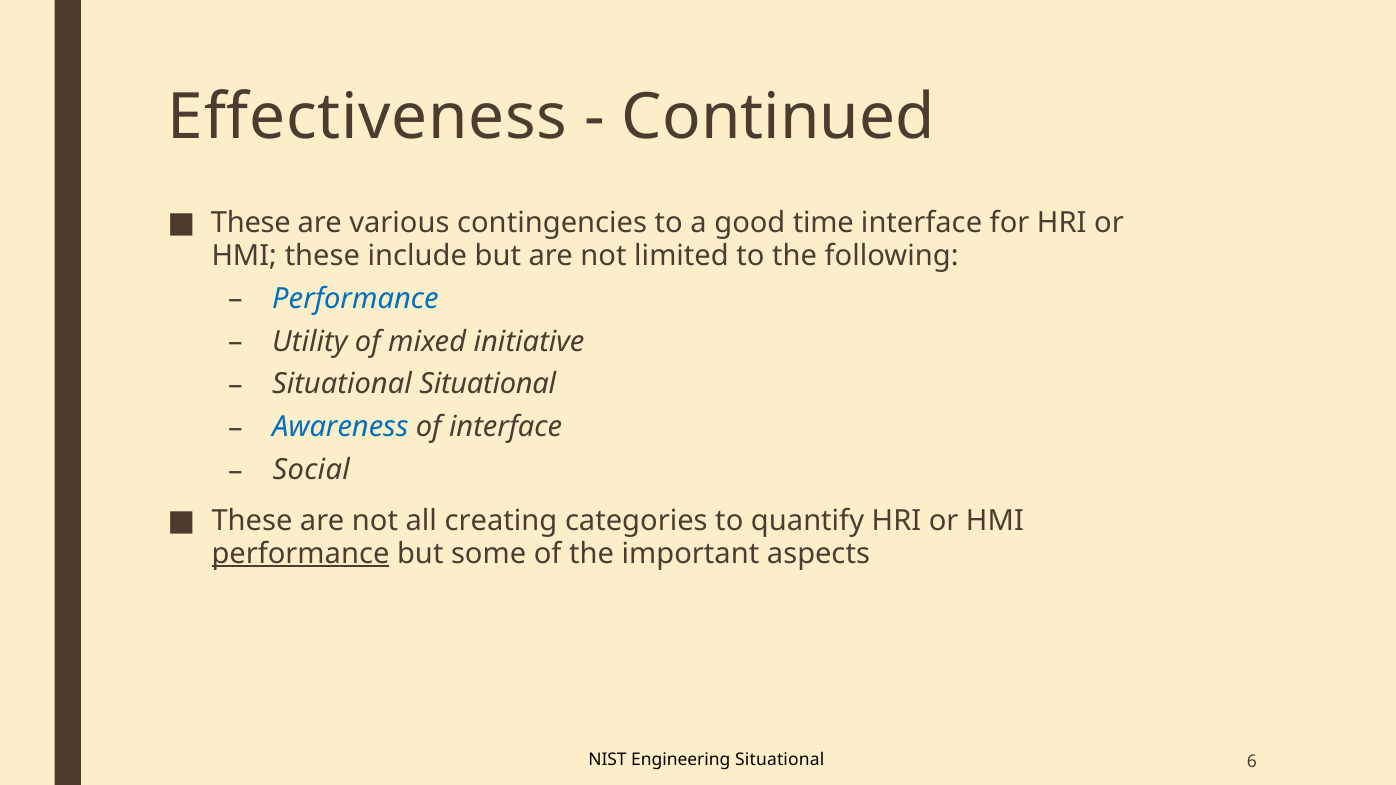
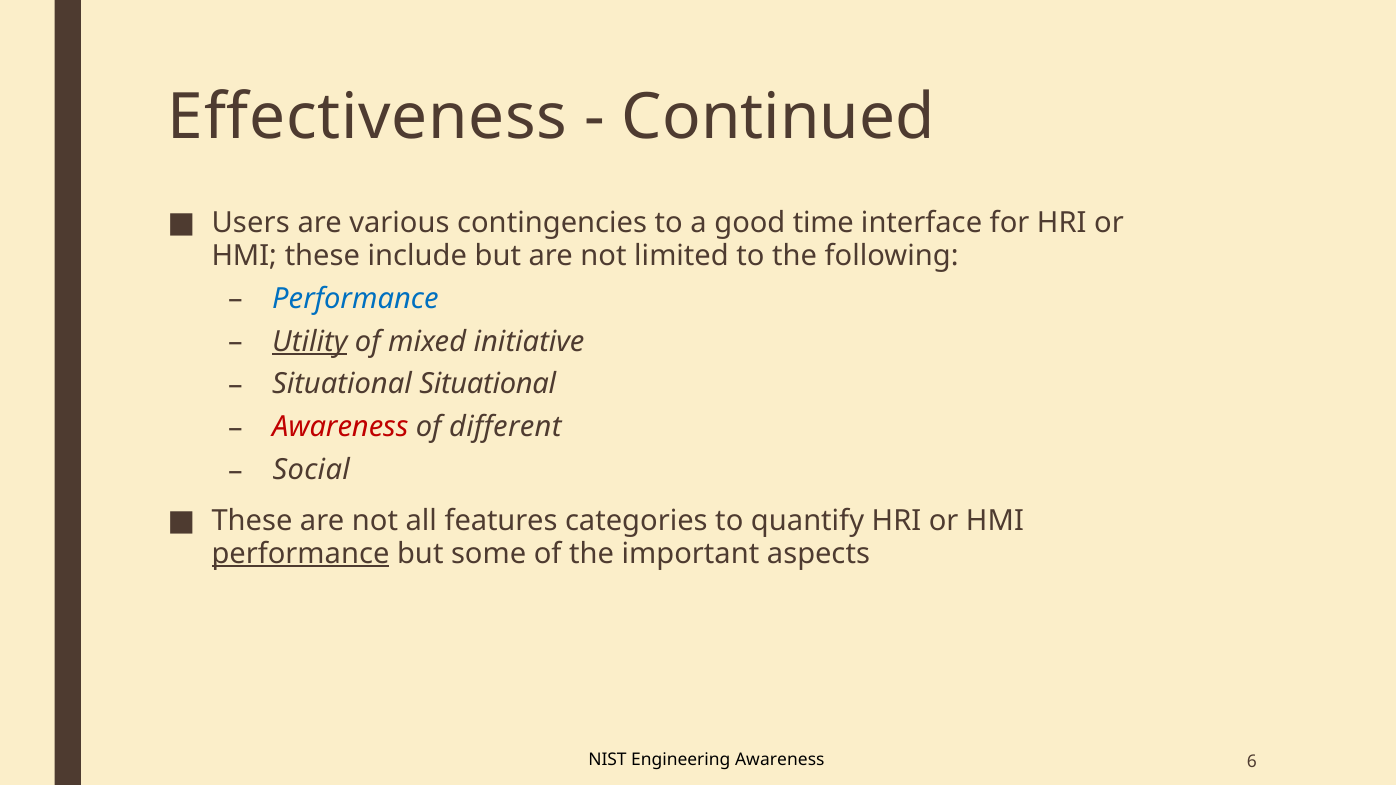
These at (251, 223): These -> Users
Utility underline: none -> present
Awareness at (340, 427) colour: blue -> red
of interface: interface -> different
creating: creating -> features
Engineering Situational: Situational -> Awareness
